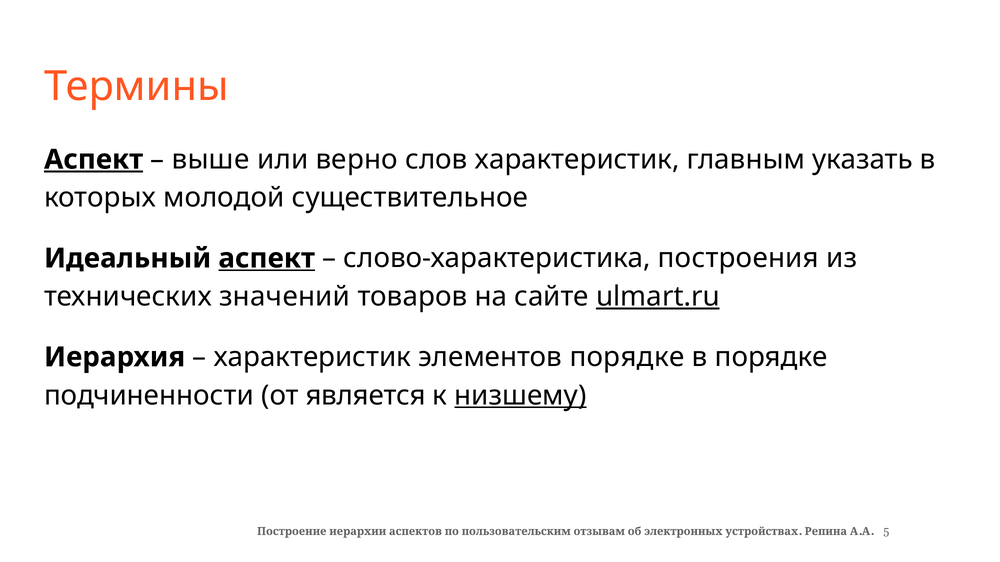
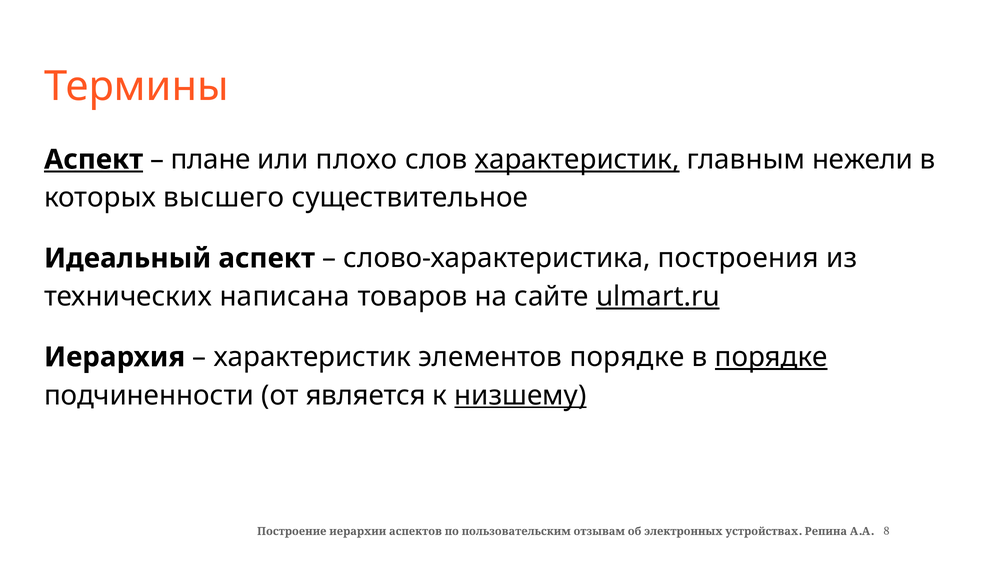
выше: выше -> плане
верно: верно -> плохо
характеристик at (577, 160) underline: none -> present
указать: указать -> нежели
молодой: молодой -> высшего
аспект at (267, 259) underline: present -> none
значений: значений -> написана
порядке at (771, 357) underline: none -> present
5: 5 -> 8
